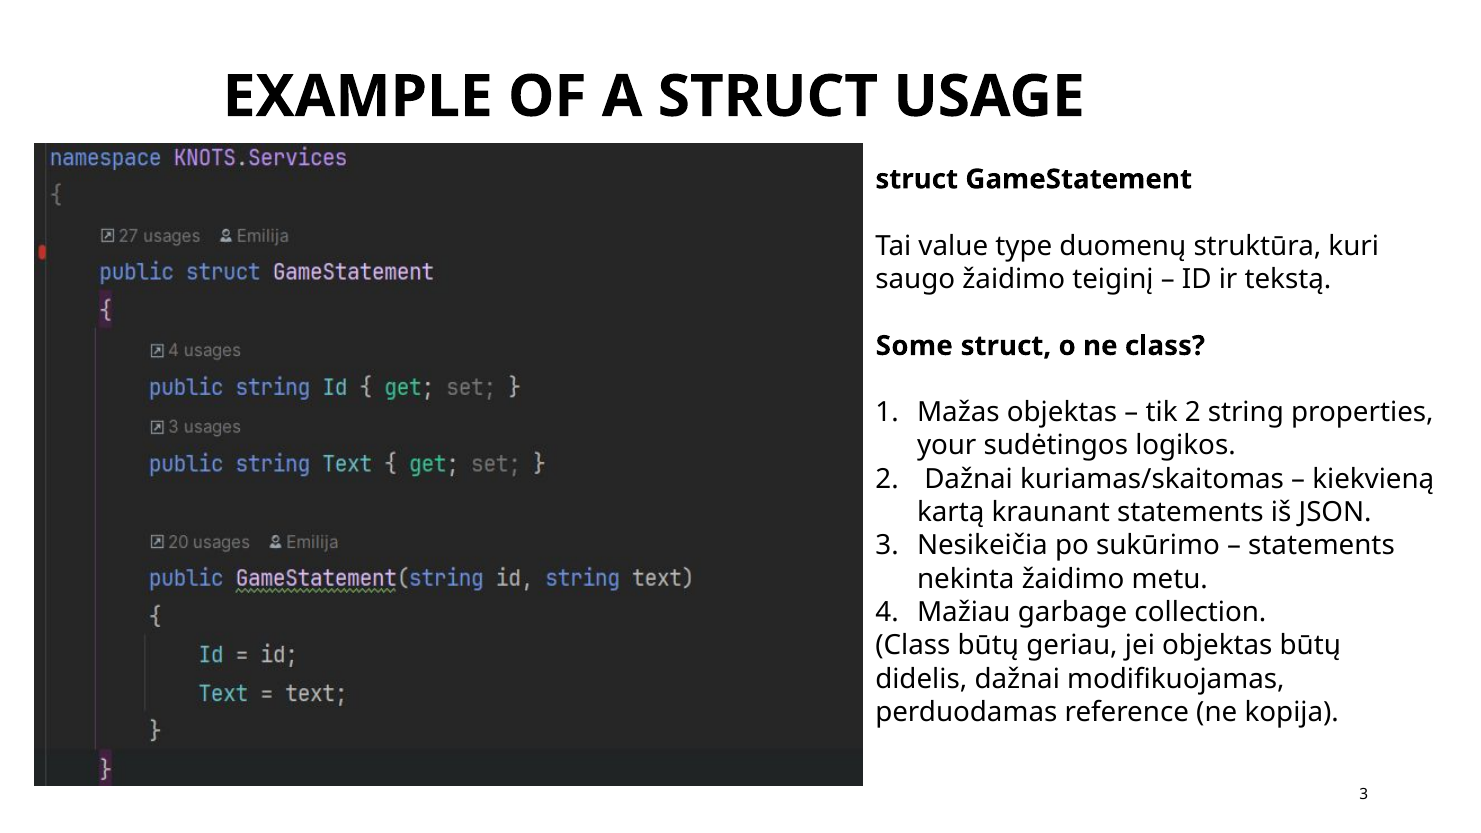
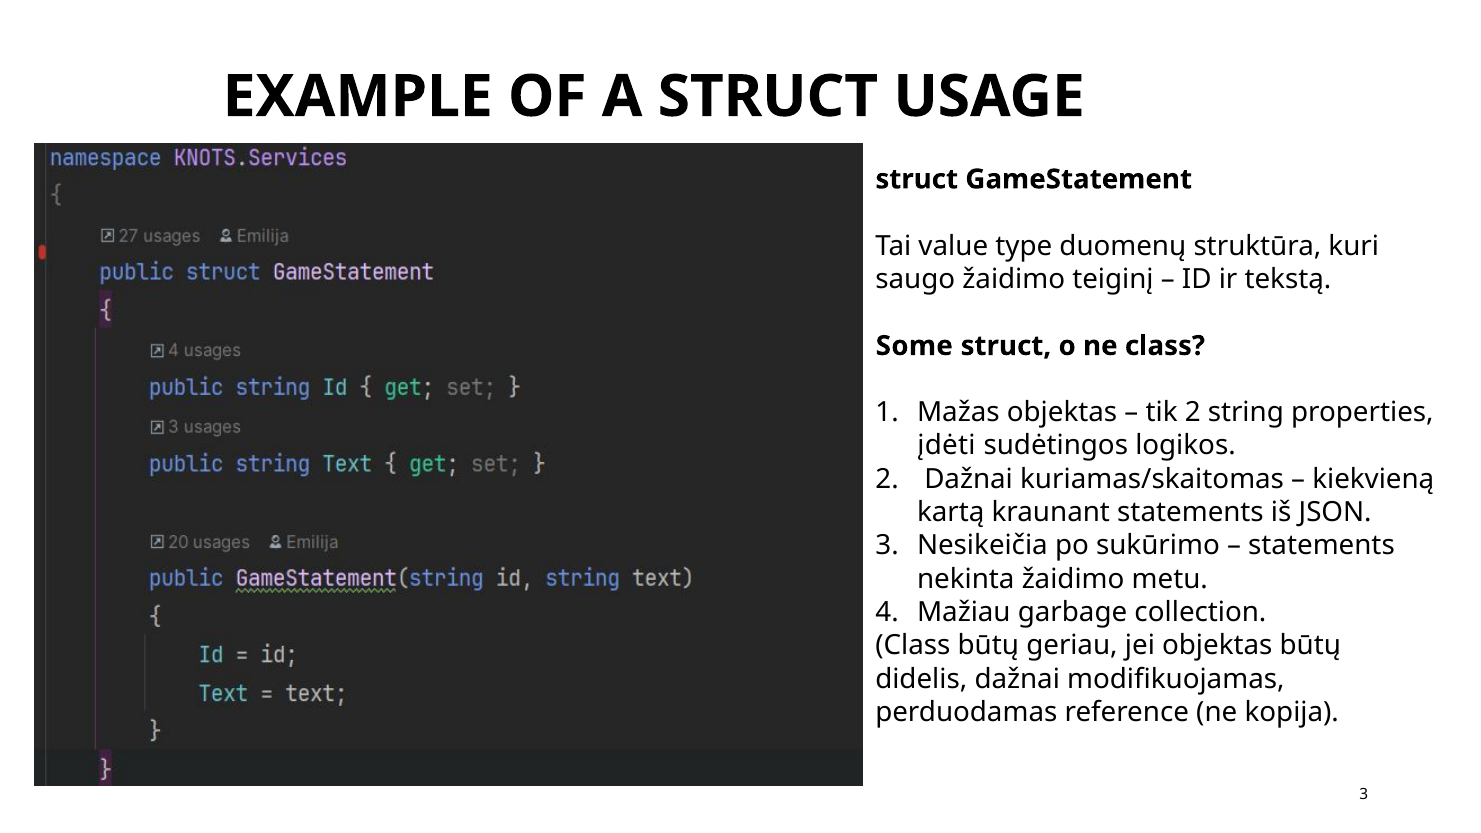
your: your -> įdėti
